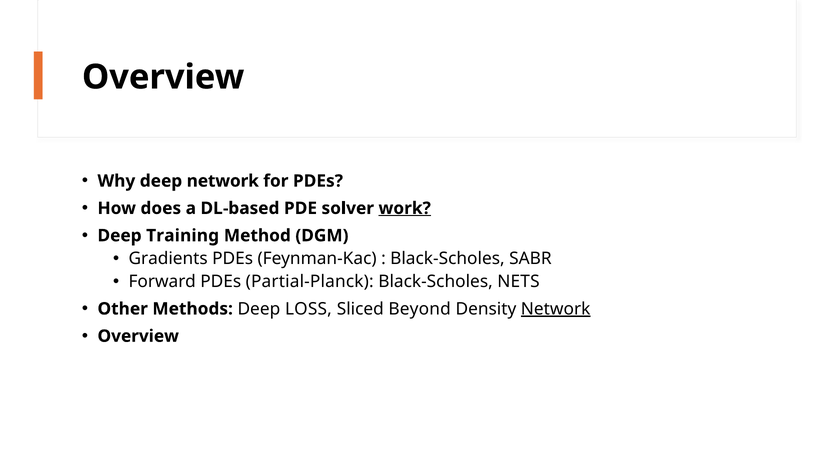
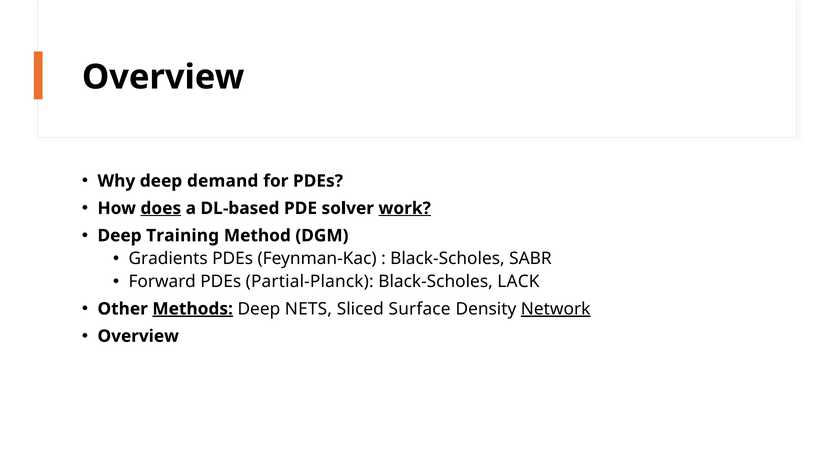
deep network: network -> demand
does underline: none -> present
NETS: NETS -> LACK
Methods underline: none -> present
LOSS: LOSS -> NETS
Beyond: Beyond -> Surface
